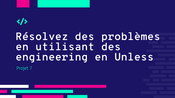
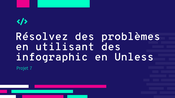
engineering: engineering -> infographic
